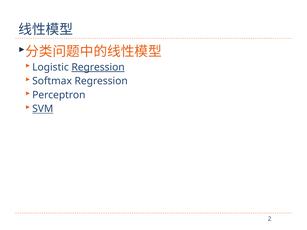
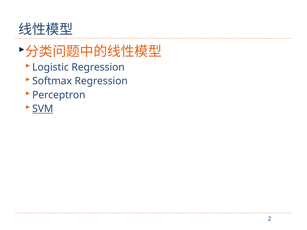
Regression at (98, 67) underline: present -> none
